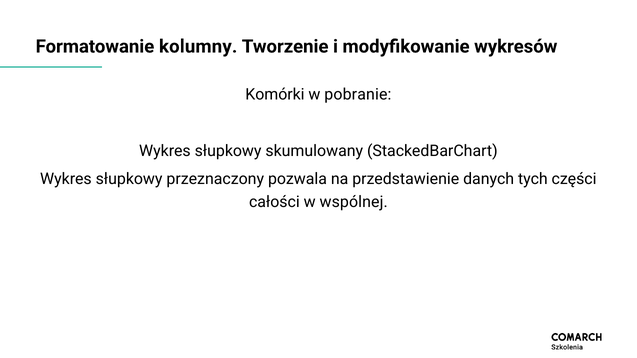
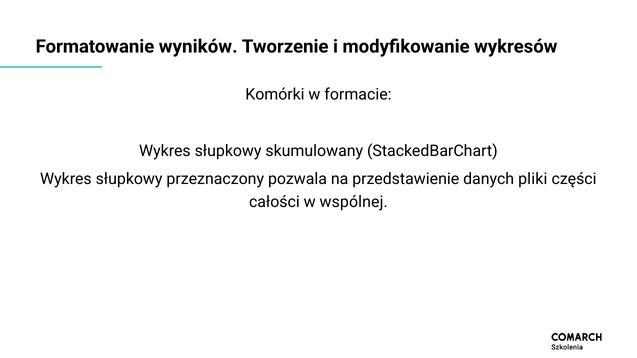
kolumny: kolumny -> wyników
pobranie: pobranie -> formacie
tych: tych -> pliki
